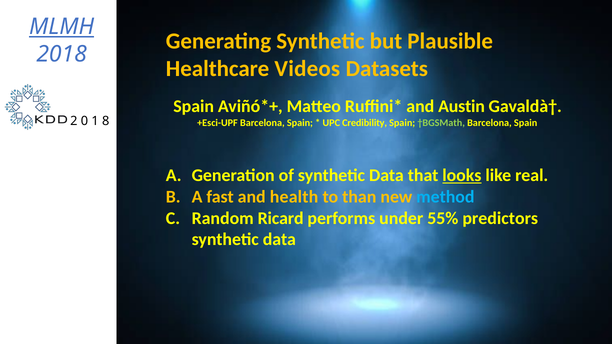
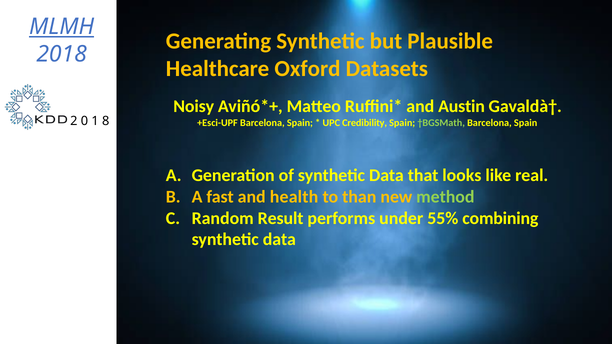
Videos: Videos -> Oxford
Spain at (194, 107): Spain -> Noisy
looks underline: present -> none
method colour: light blue -> light green
Ricard: Ricard -> Result
predictors: predictors -> combining
